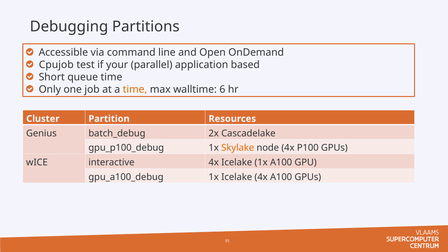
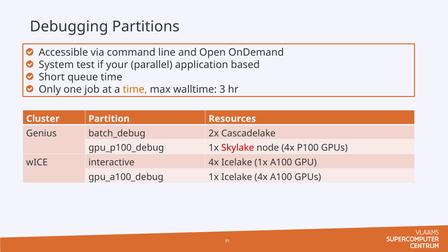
Cpujob: Cpujob -> System
6: 6 -> 3
Skylake colour: orange -> red
